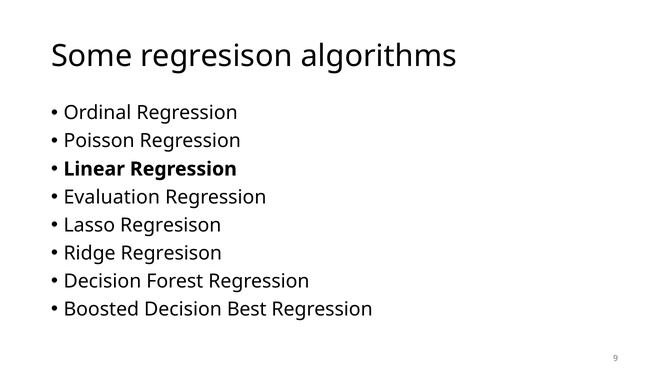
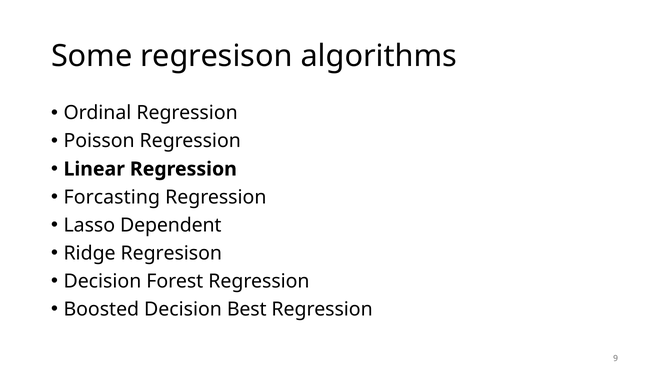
Evaluation: Evaluation -> Forcasting
Lasso Regresison: Regresison -> Dependent
